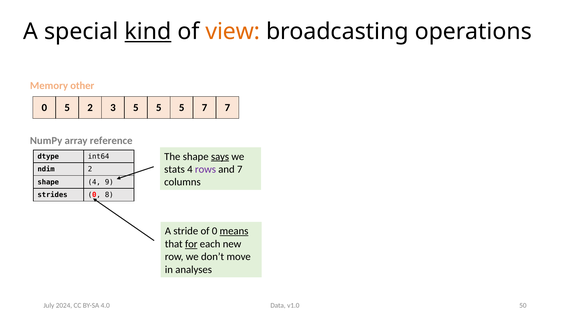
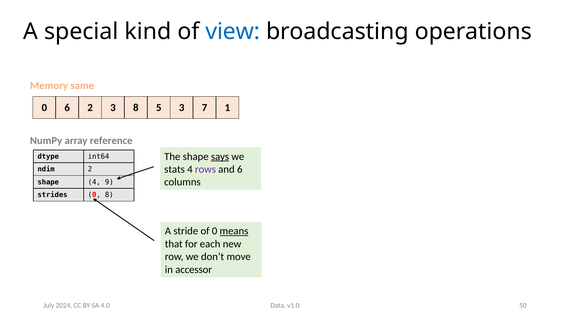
kind underline: present -> none
view colour: orange -> blue
other: other -> same
0 5: 5 -> 6
3 5: 5 -> 8
5 at (182, 108): 5 -> 3
7 7: 7 -> 1
and 7: 7 -> 6
for underline: present -> none
analyses: analyses -> accessor
